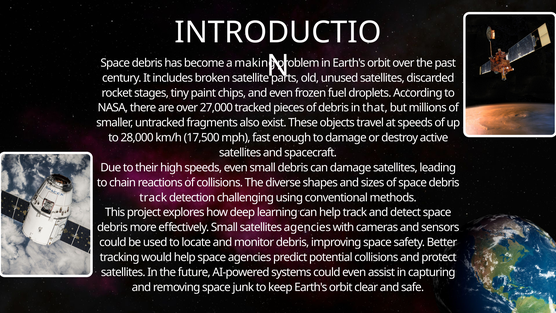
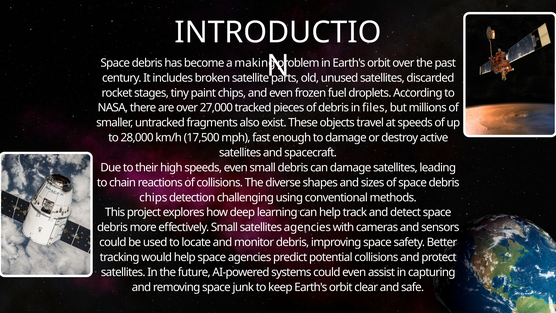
that: that -> files
track at (153, 197): track -> chips
